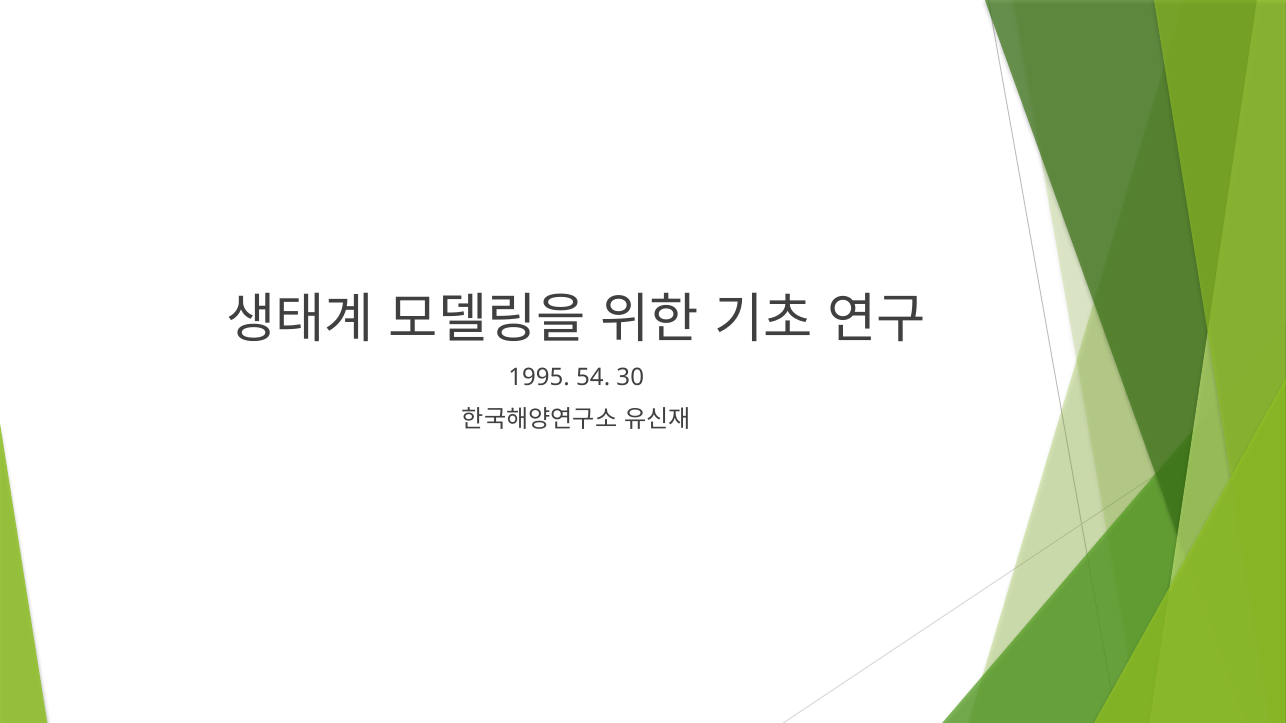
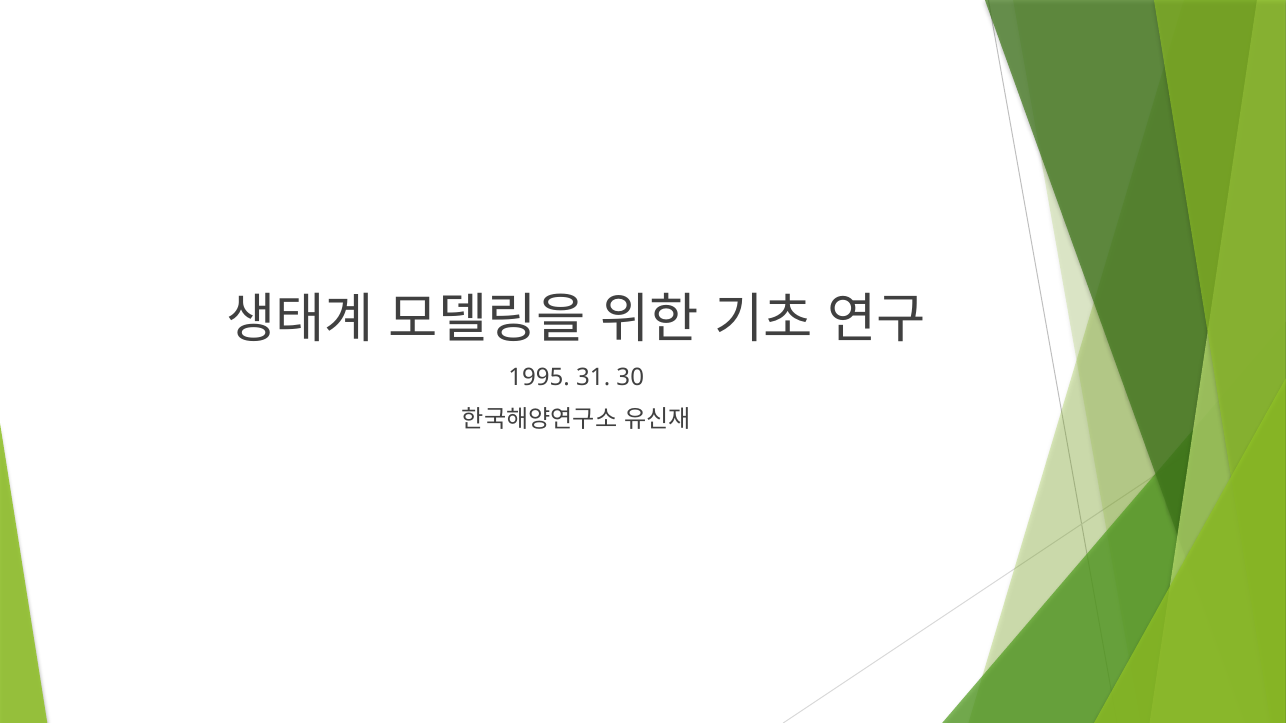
54: 54 -> 31
